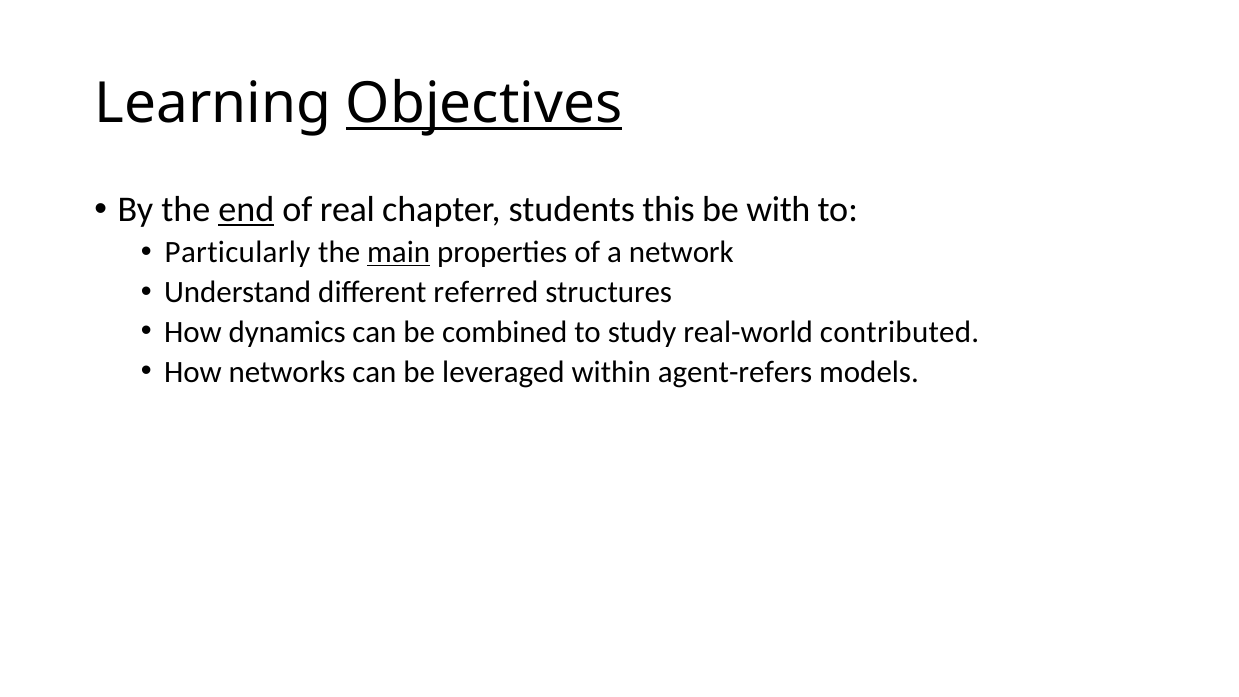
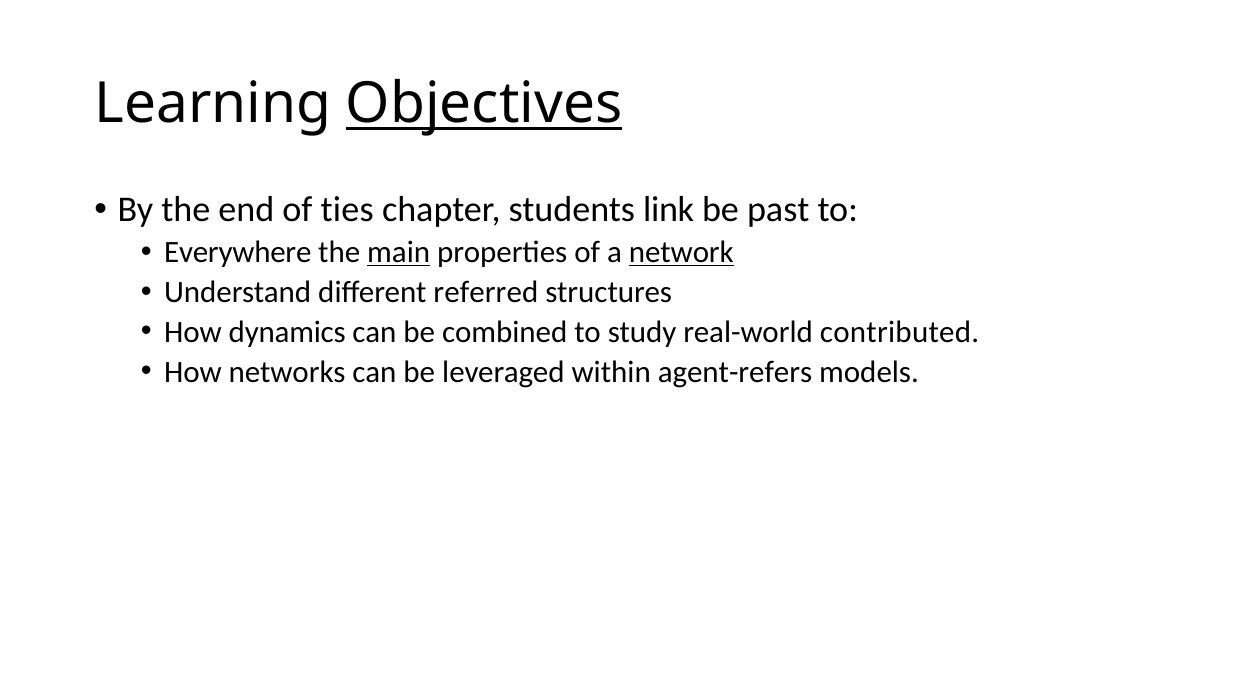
end underline: present -> none
real: real -> ties
this: this -> link
with: with -> past
Particularly: Particularly -> Everywhere
network underline: none -> present
